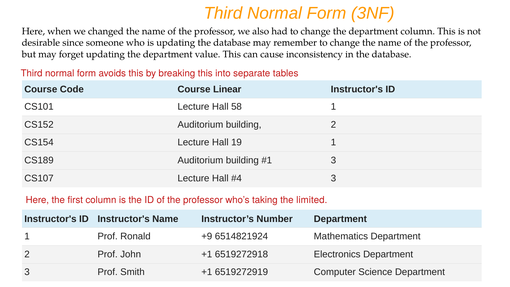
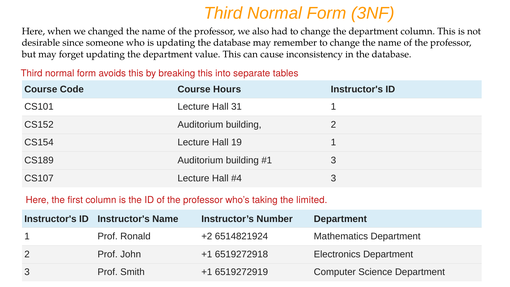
Linear: Linear -> Hours
58: 58 -> 31
+9: +9 -> +2
